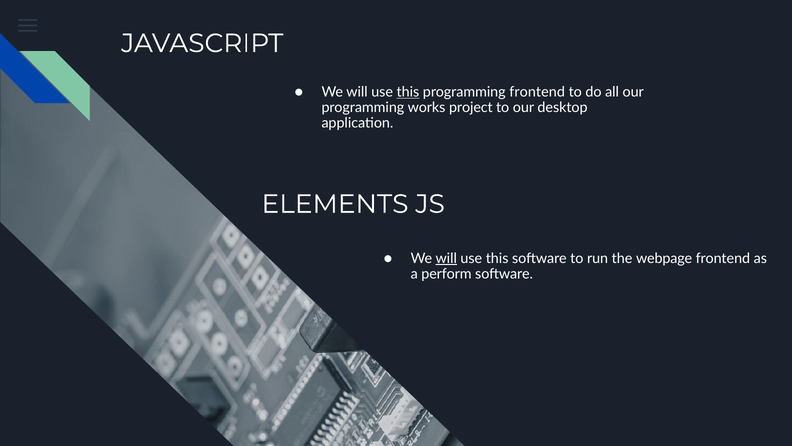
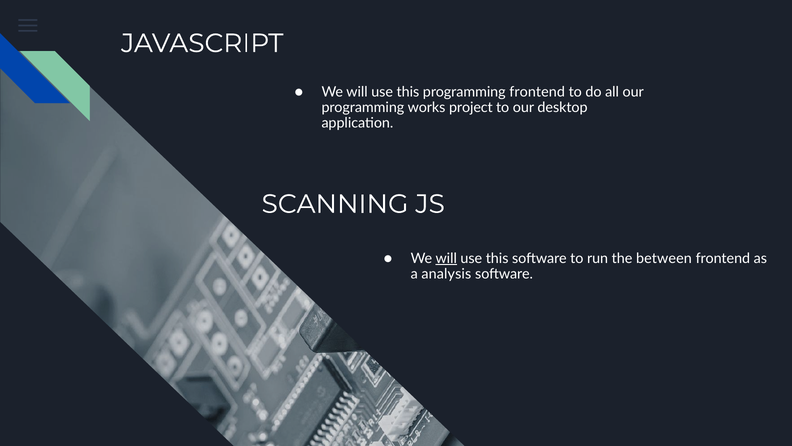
this at (408, 92) underline: present -> none
ELEMENTS: ELEMENTS -> SCANNING
webpage: webpage -> between
perform: perform -> analysis
